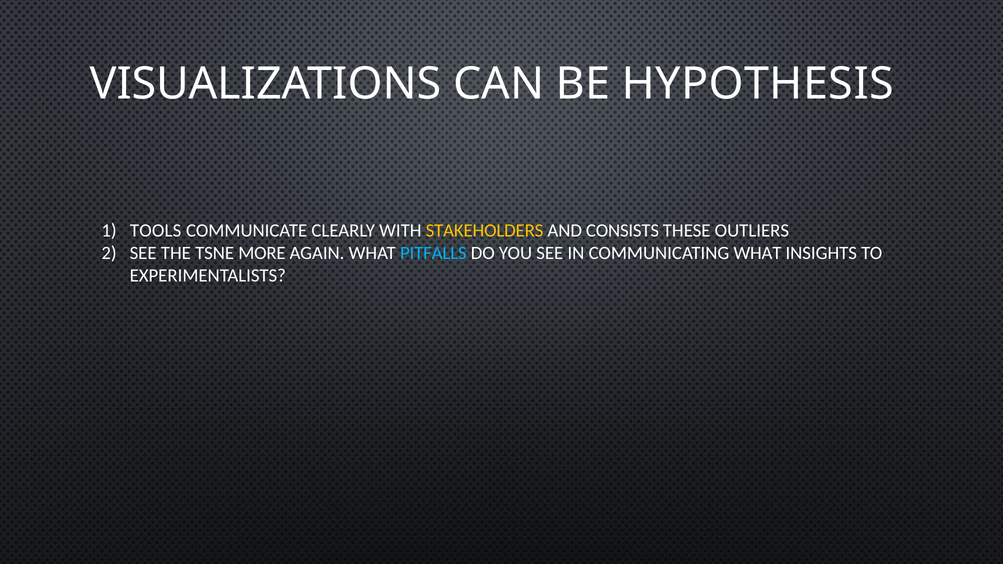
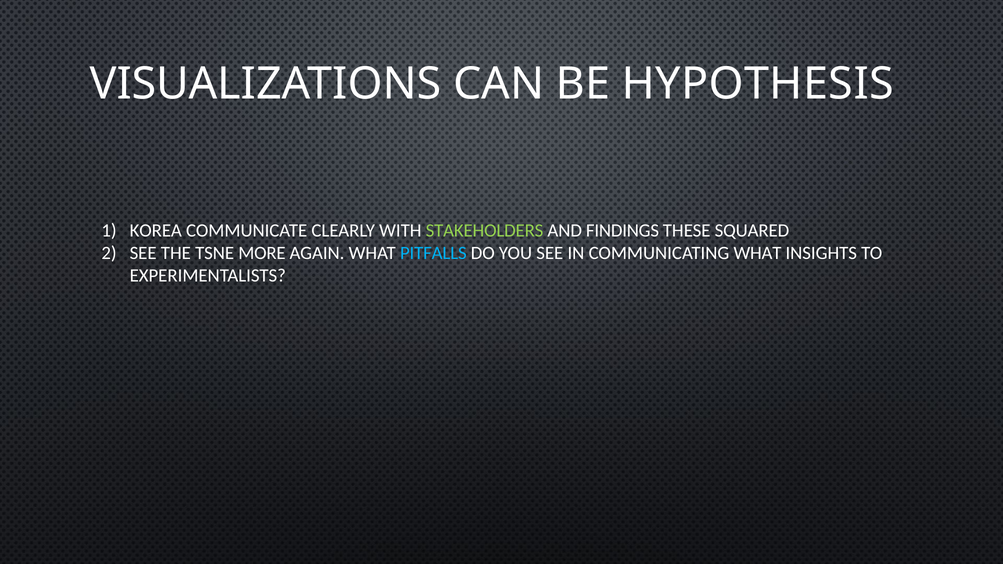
TOOLS: TOOLS -> KOREA
STAKEHOLDERS colour: yellow -> light green
CONSISTS: CONSISTS -> FINDINGS
OUTLIERS: OUTLIERS -> SQUARED
